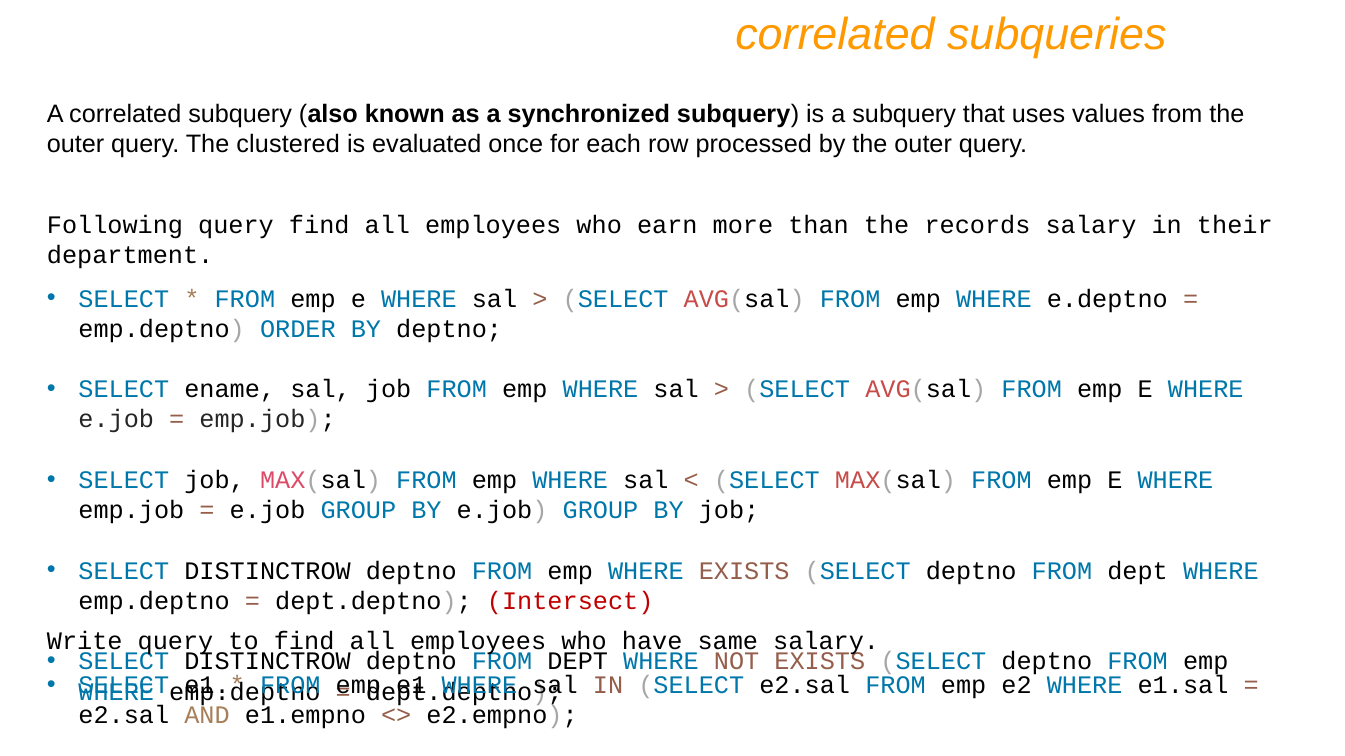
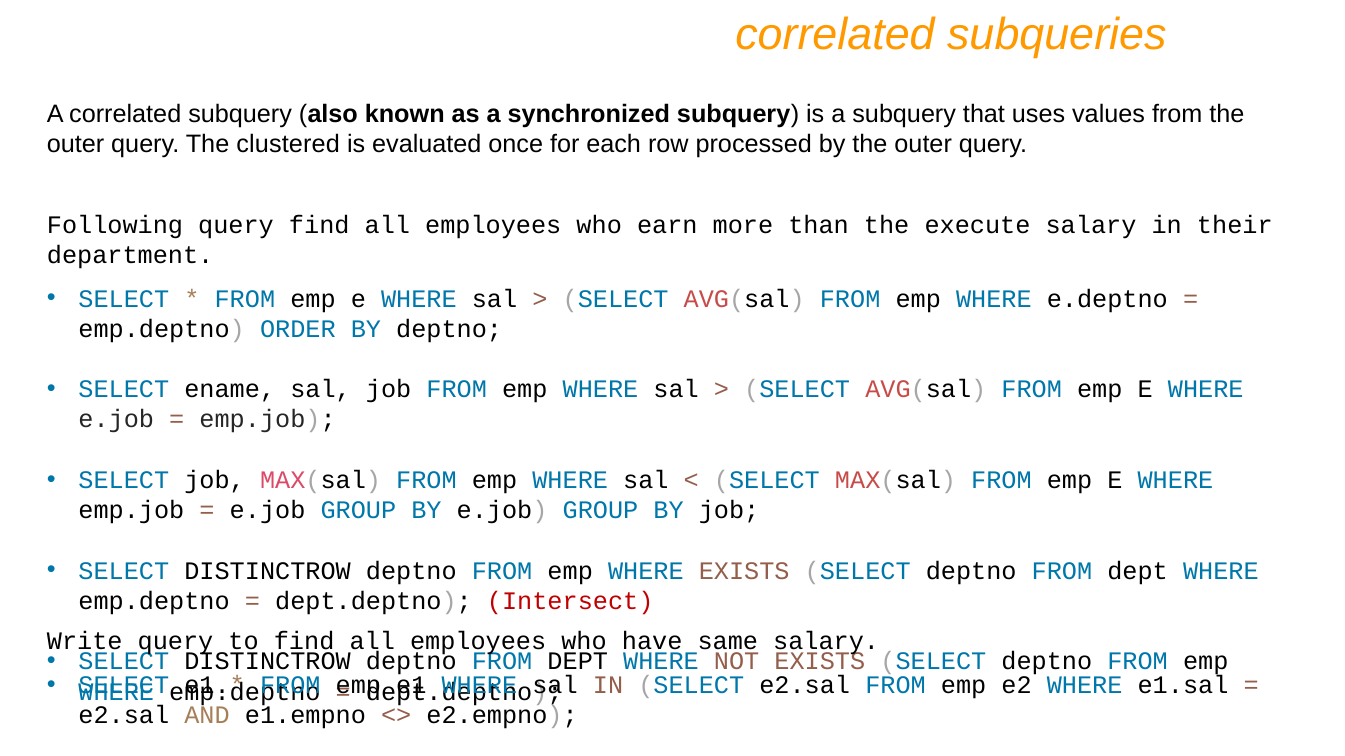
records: records -> execute
